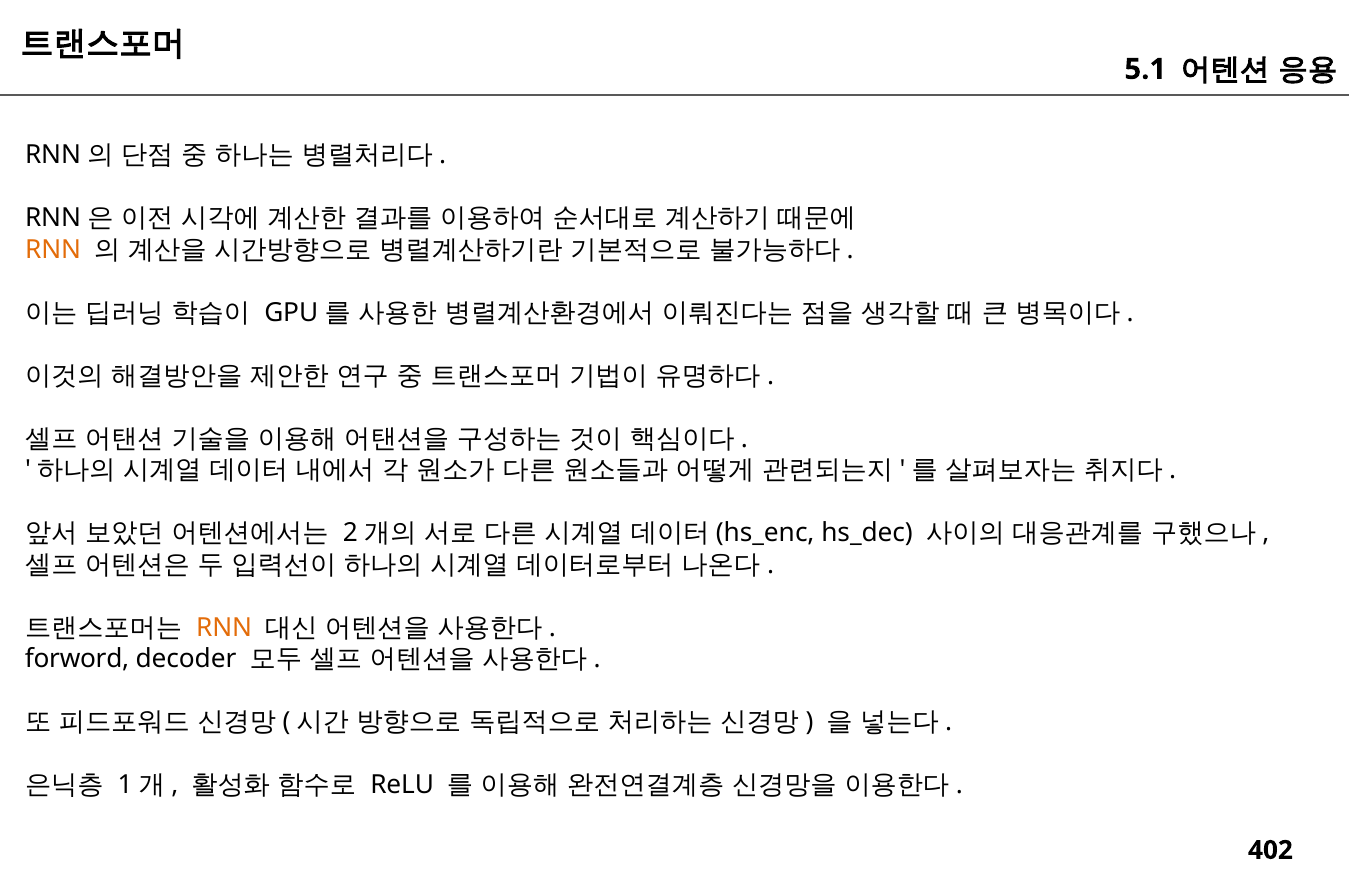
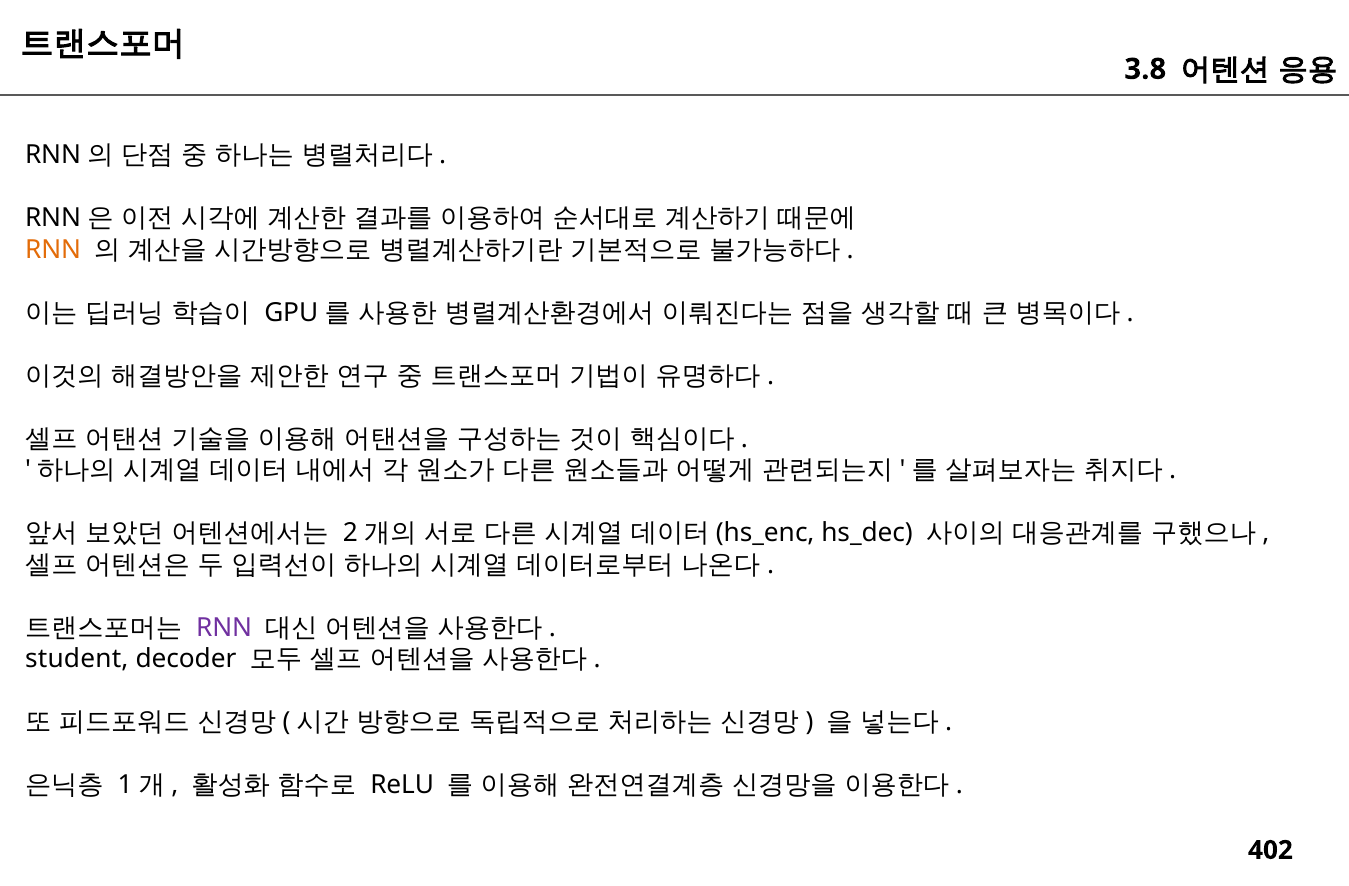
5.1: 5.1 -> 3.8
RNN at (224, 628) colour: orange -> purple
forword: forword -> student
